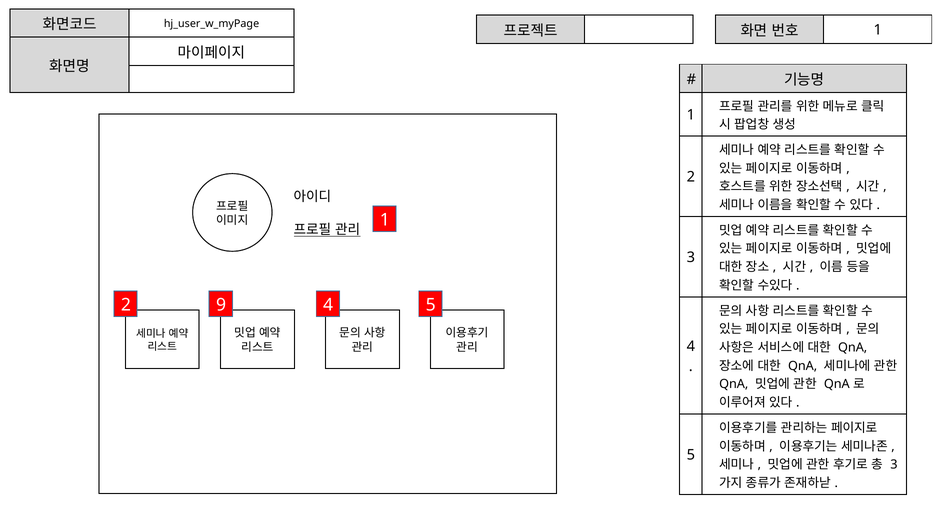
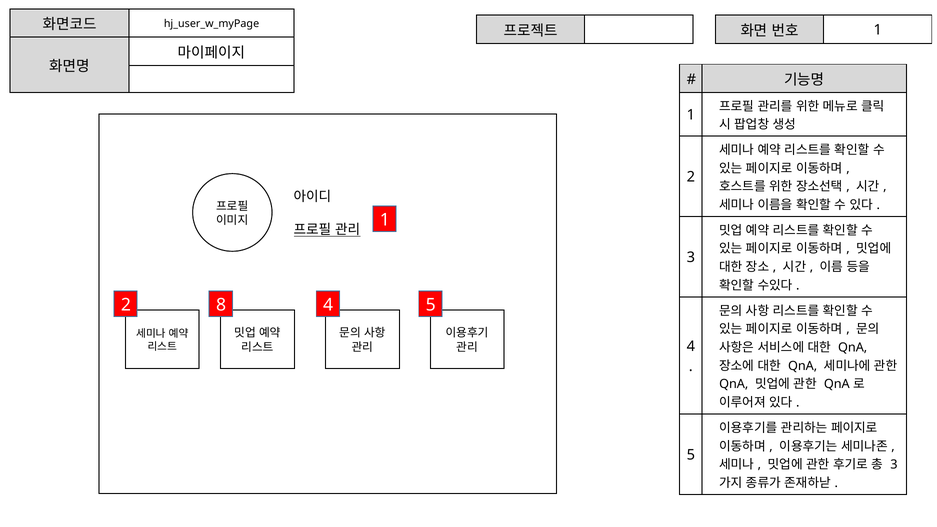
9: 9 -> 8
